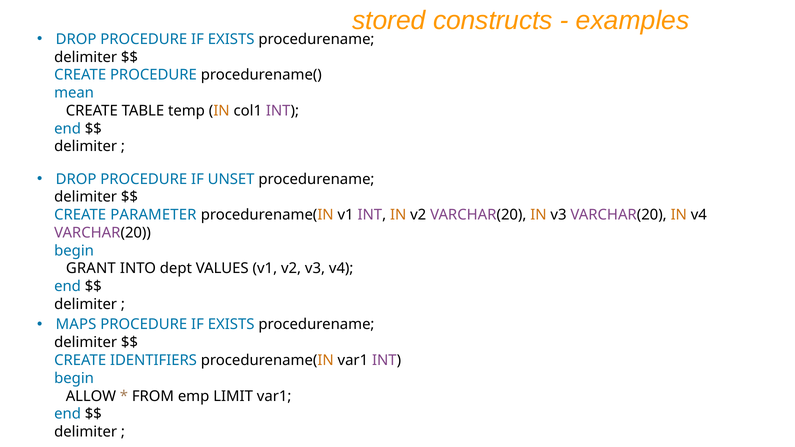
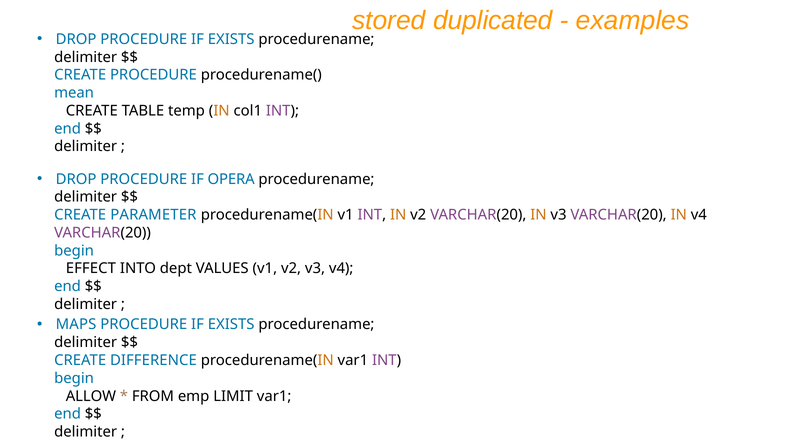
constructs: constructs -> duplicated
UNSET: UNSET -> OPERA
GRANT: GRANT -> EFFECT
IDENTIFIERS: IDENTIFIERS -> DIFFERENCE
